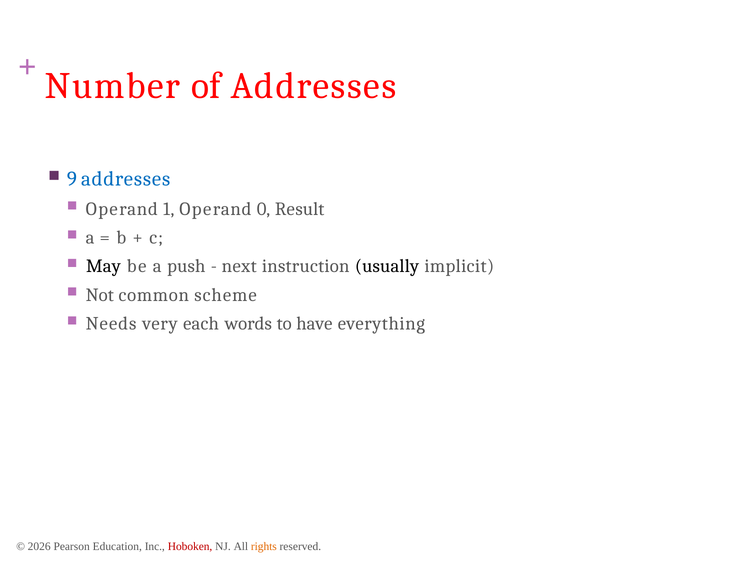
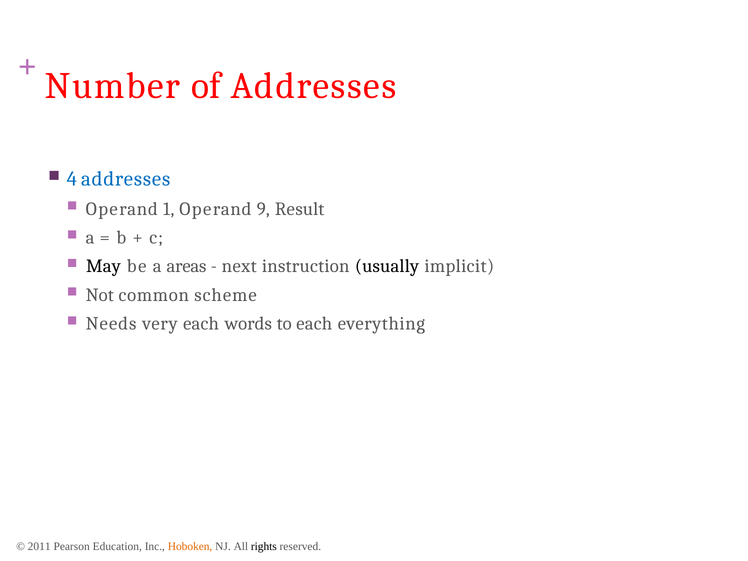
9: 9 -> 4
0: 0 -> 9
push: push -> areas
to have: have -> each
2026: 2026 -> 2011
Hoboken colour: red -> orange
rights colour: orange -> black
